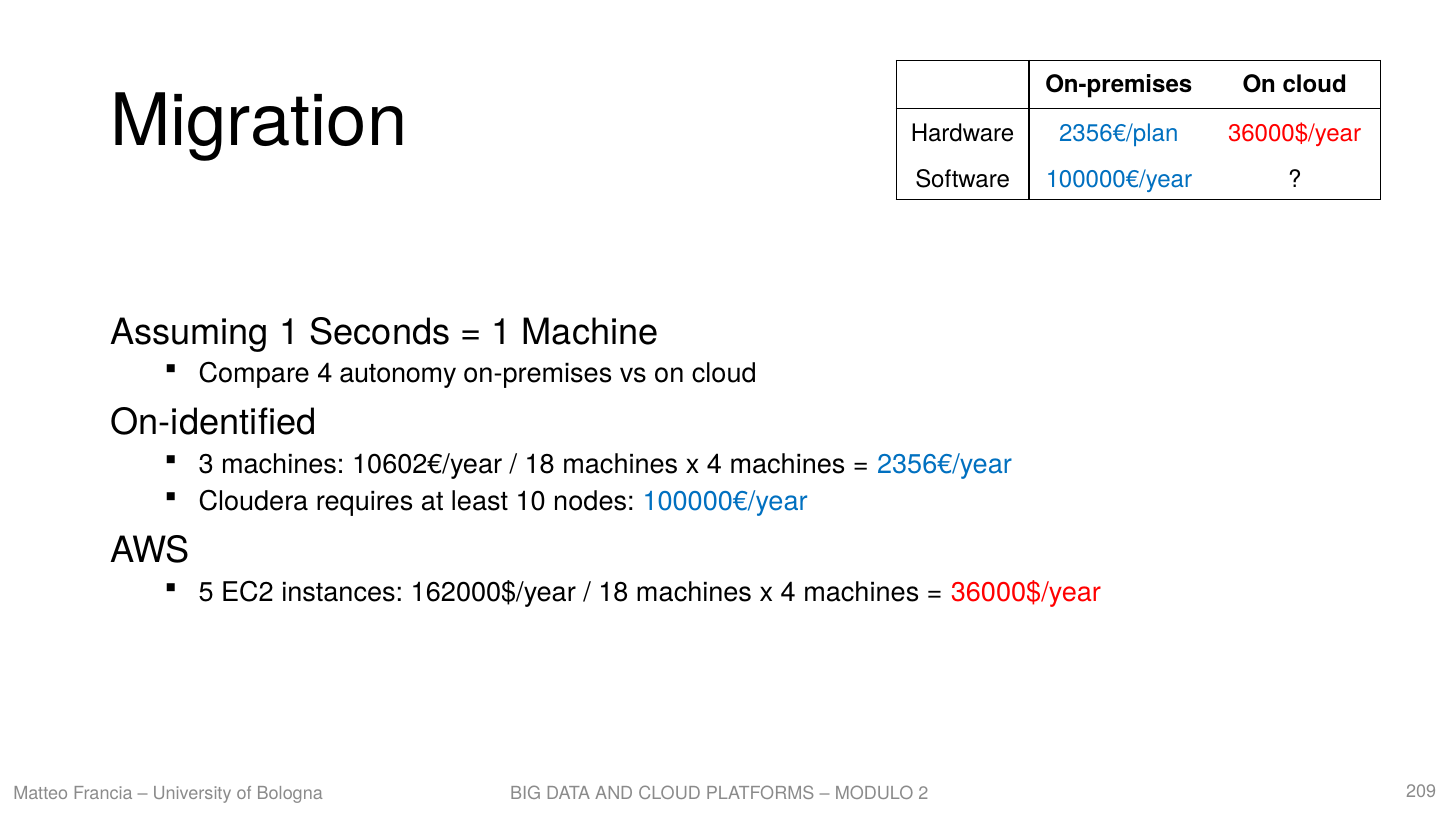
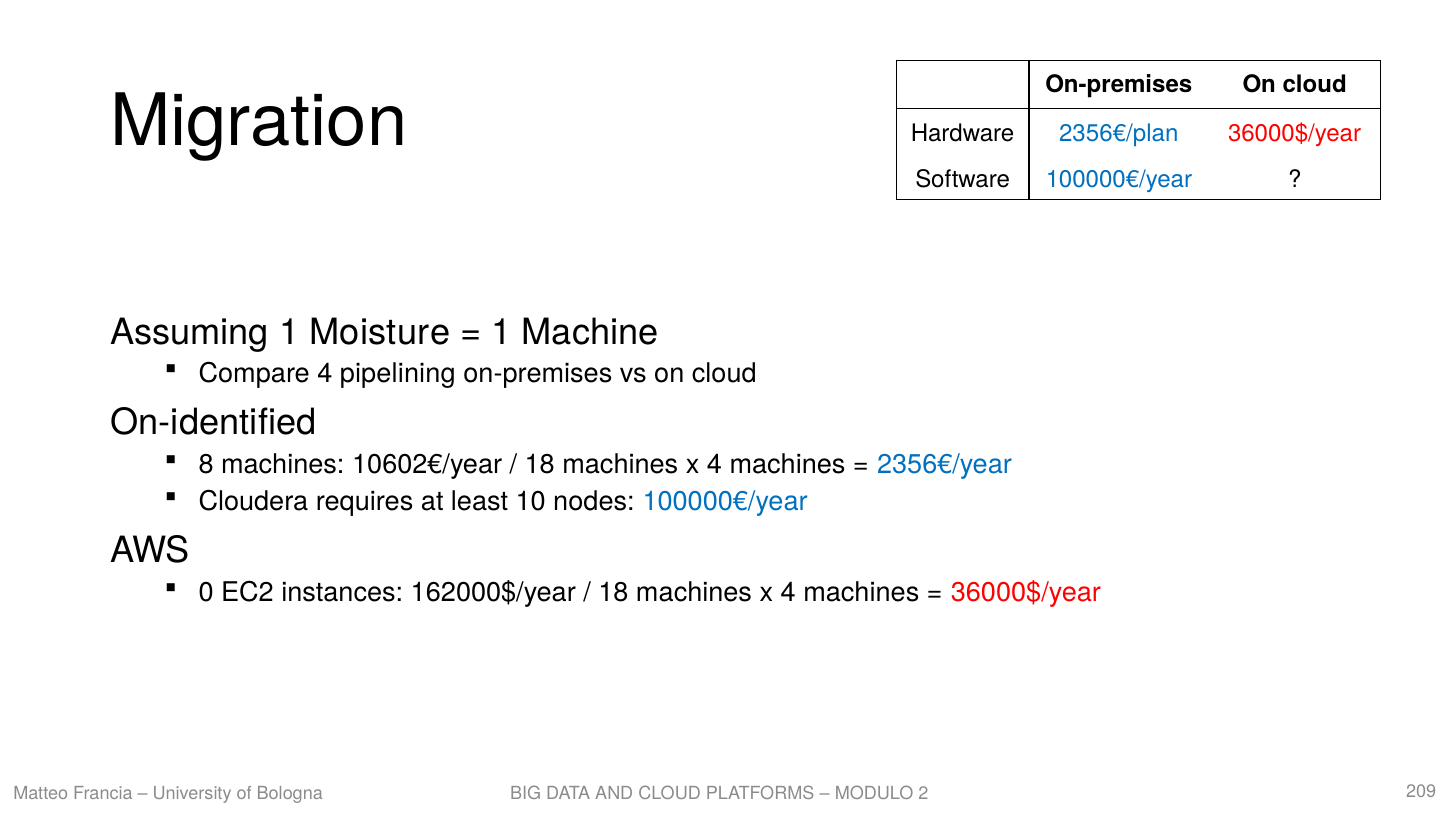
Seconds: Seconds -> Moisture
autonomy: autonomy -> pipelining
3: 3 -> 8
5: 5 -> 0
